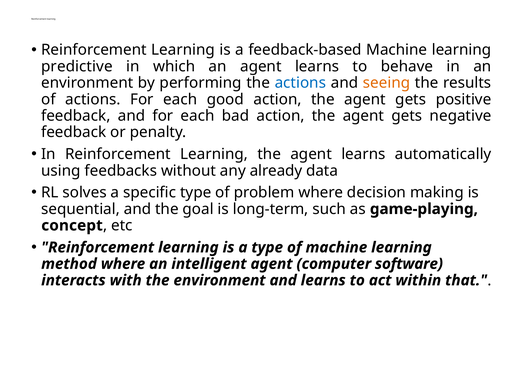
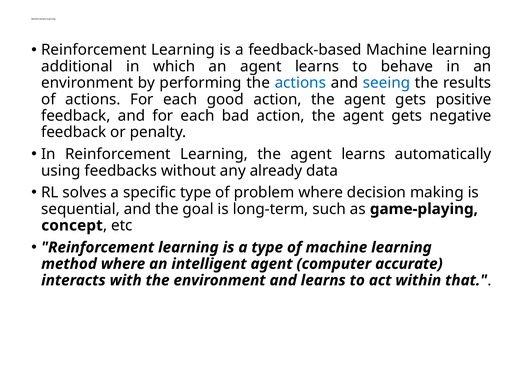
predictive: predictive -> additional
seeing colour: orange -> blue
software: software -> accurate
